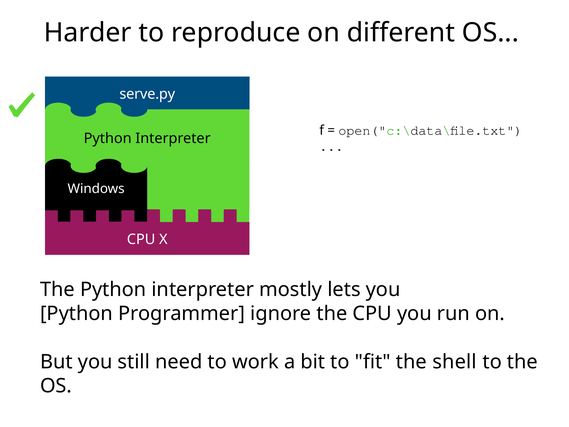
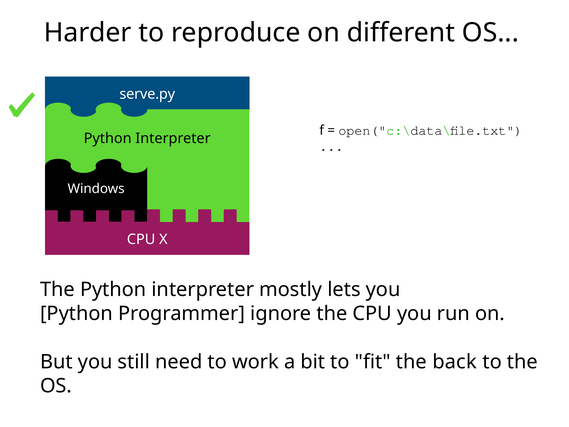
shell: shell -> back
